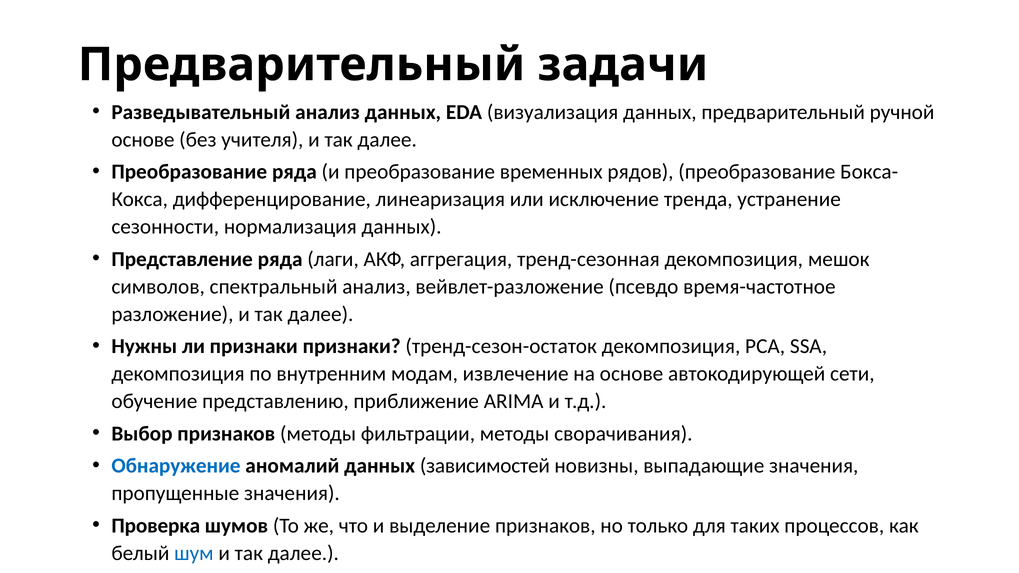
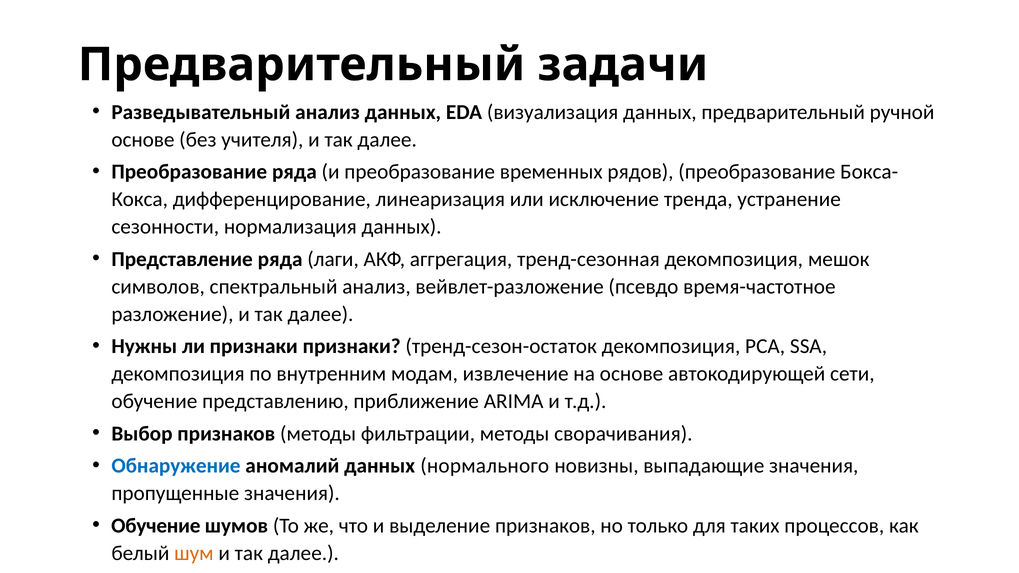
зависимостей: зависимостей -> нормального
Проверка at (156, 526): Проверка -> Обучение
шум colour: blue -> orange
